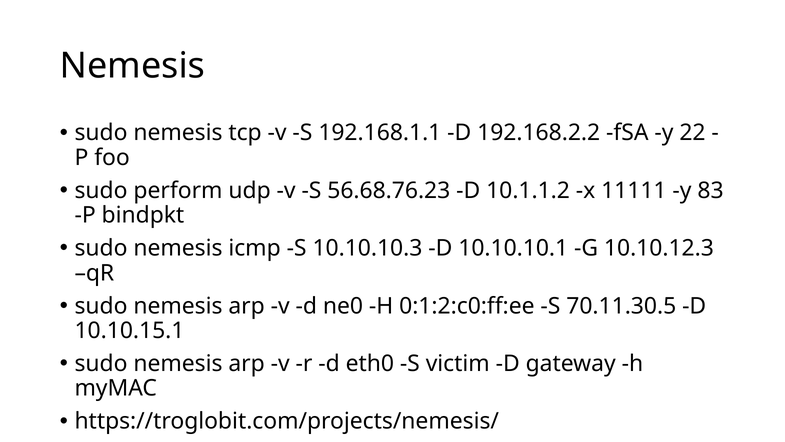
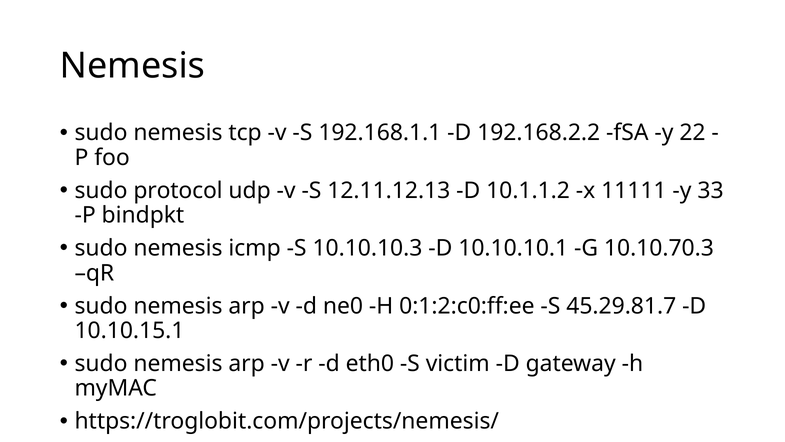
perform: perform -> protocol
56.68.76.23: 56.68.76.23 -> 12.11.12.13
83: 83 -> 33
10.10.12.3: 10.10.12.3 -> 10.10.70.3
70.11.30.5: 70.11.30.5 -> 45.29.81.7
